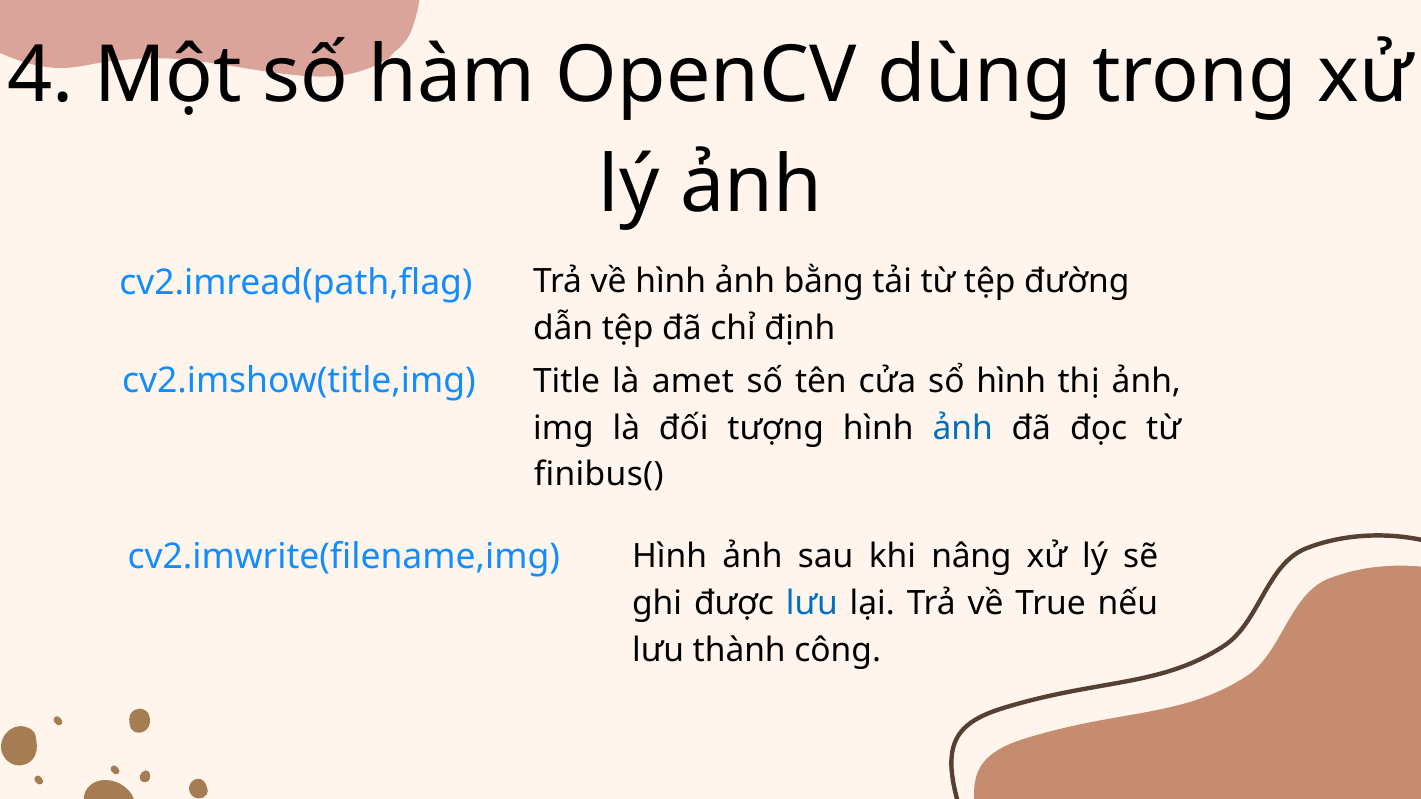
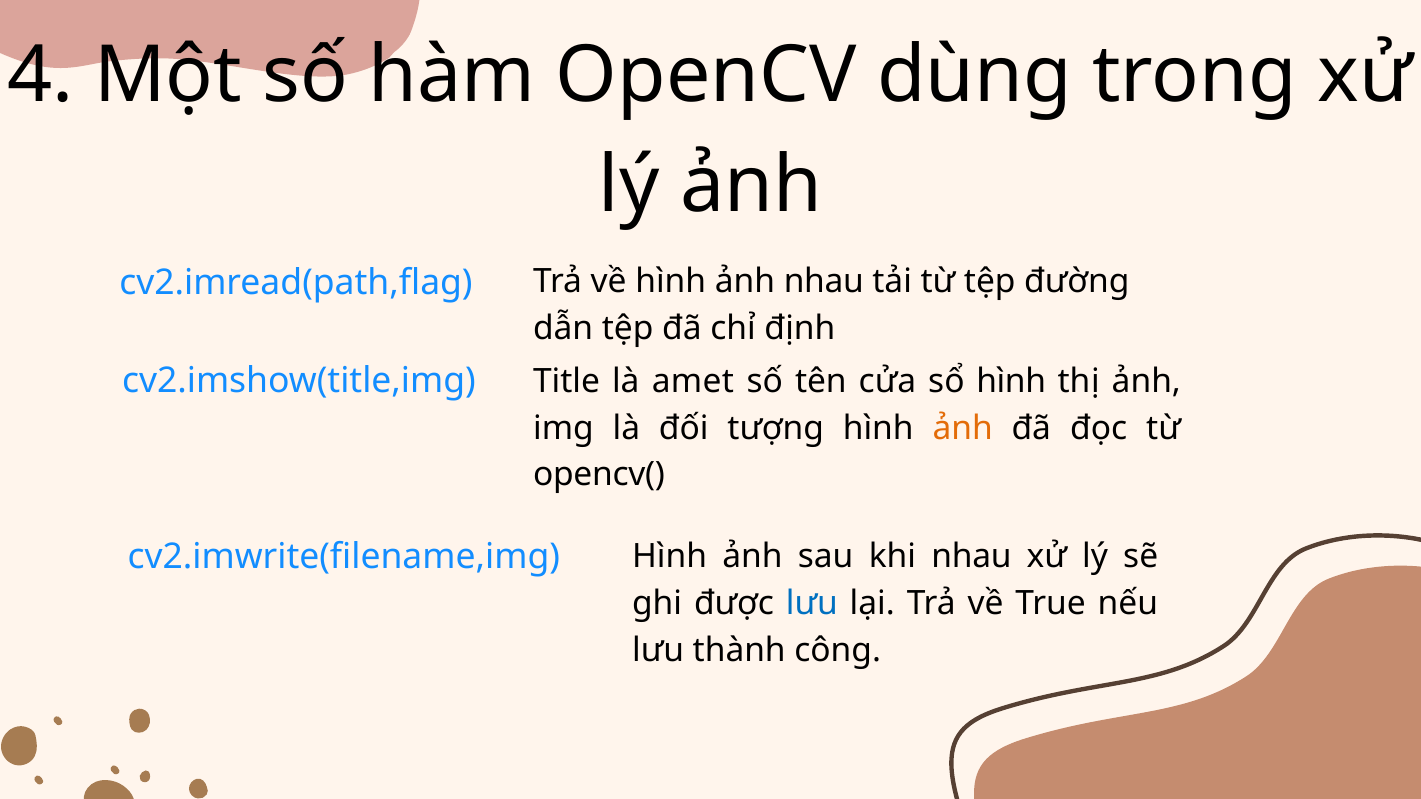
ảnh bằng: bằng -> nhau
ảnh at (963, 428) colour: blue -> orange
finibus(: finibus( -> opencv(
khi nâng: nâng -> nhau
